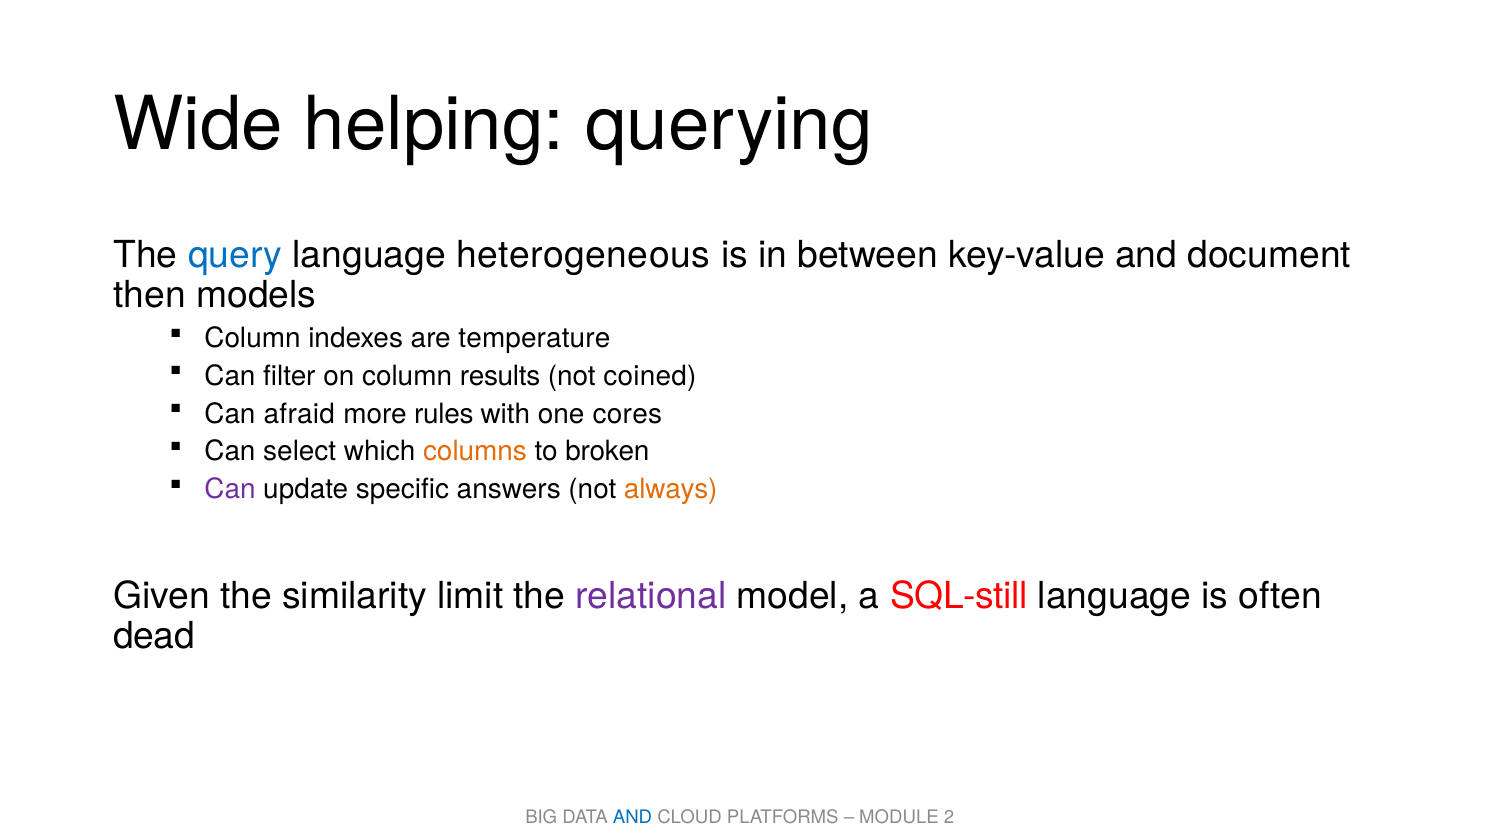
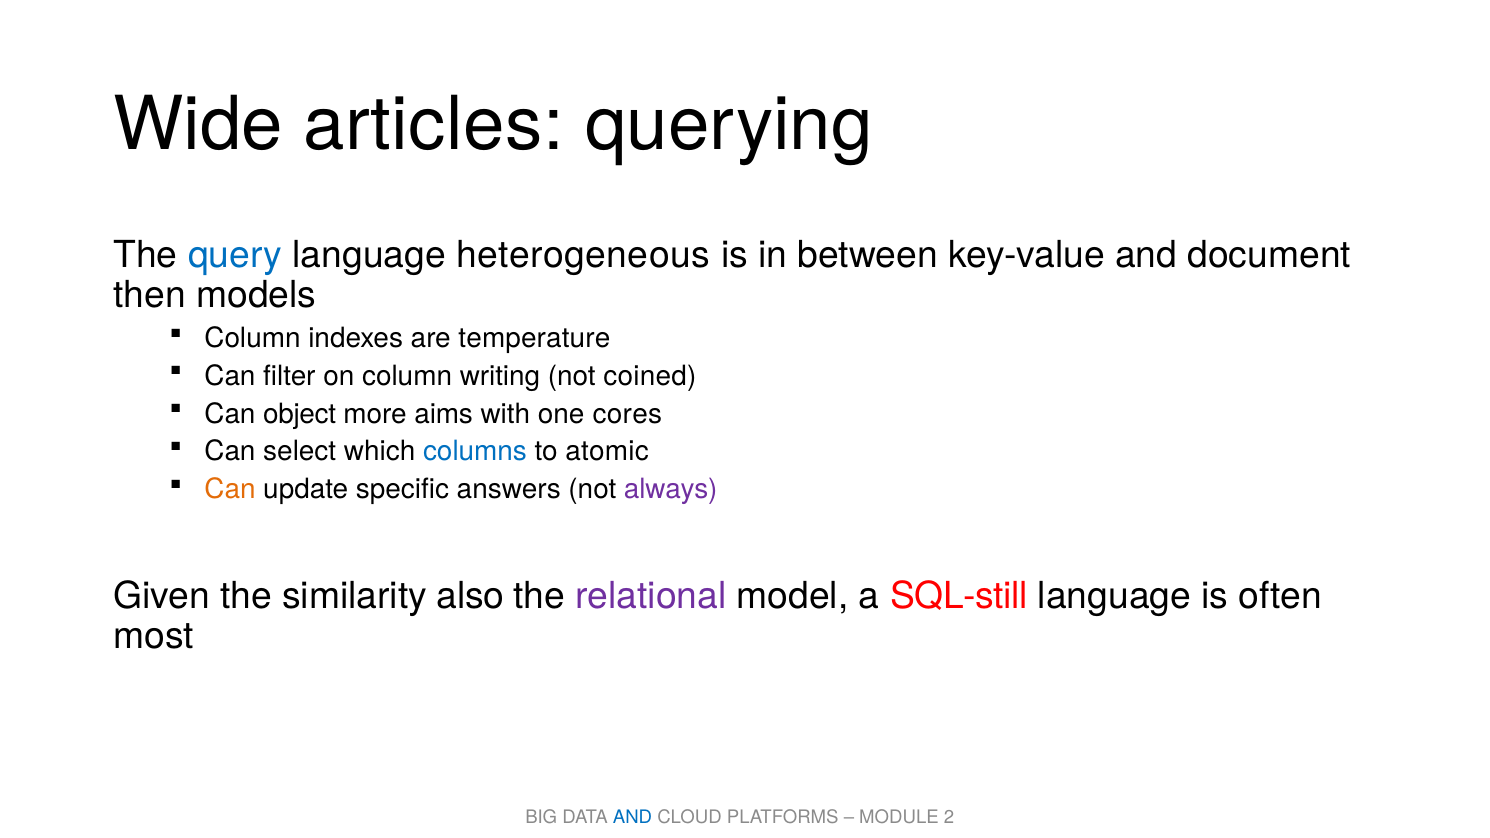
helping: helping -> articles
results: results -> writing
afraid: afraid -> object
rules: rules -> aims
columns colour: orange -> blue
broken: broken -> atomic
Can at (230, 490) colour: purple -> orange
always colour: orange -> purple
limit: limit -> also
dead: dead -> most
